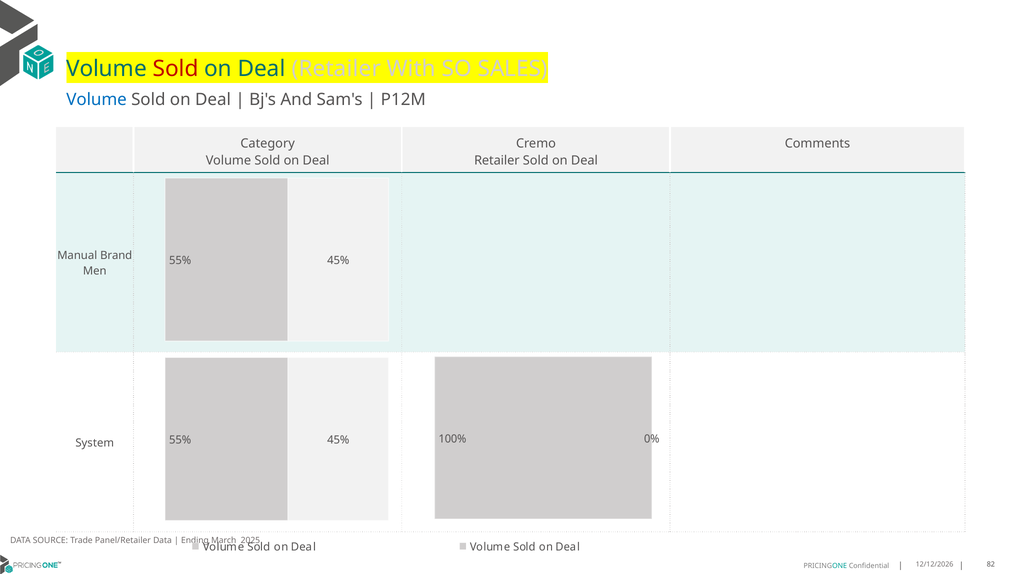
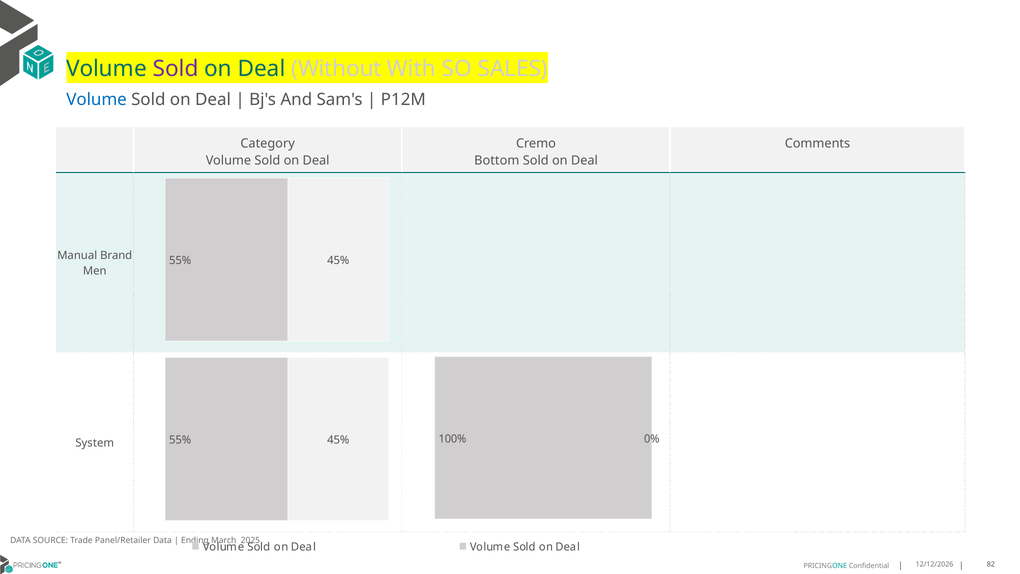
Sold at (176, 69) colour: red -> purple
Deal Retailer: Retailer -> Without
Retailer at (497, 161): Retailer -> Bottom
